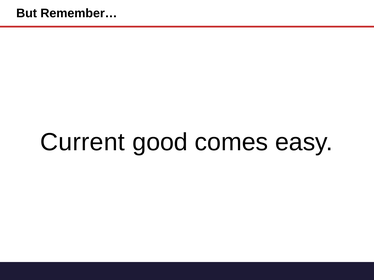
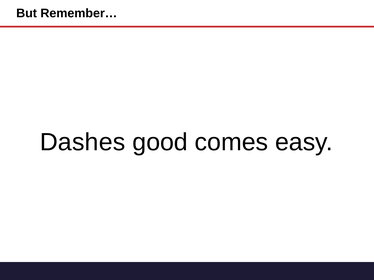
Current: Current -> Dashes
